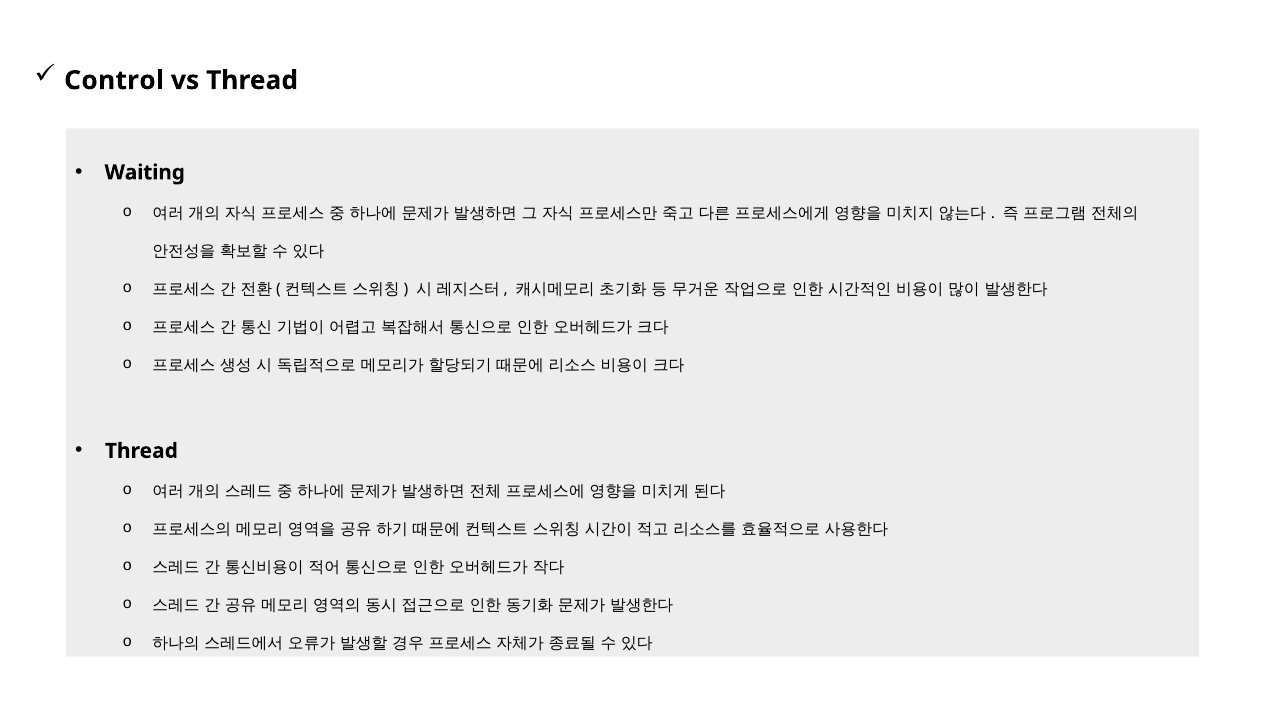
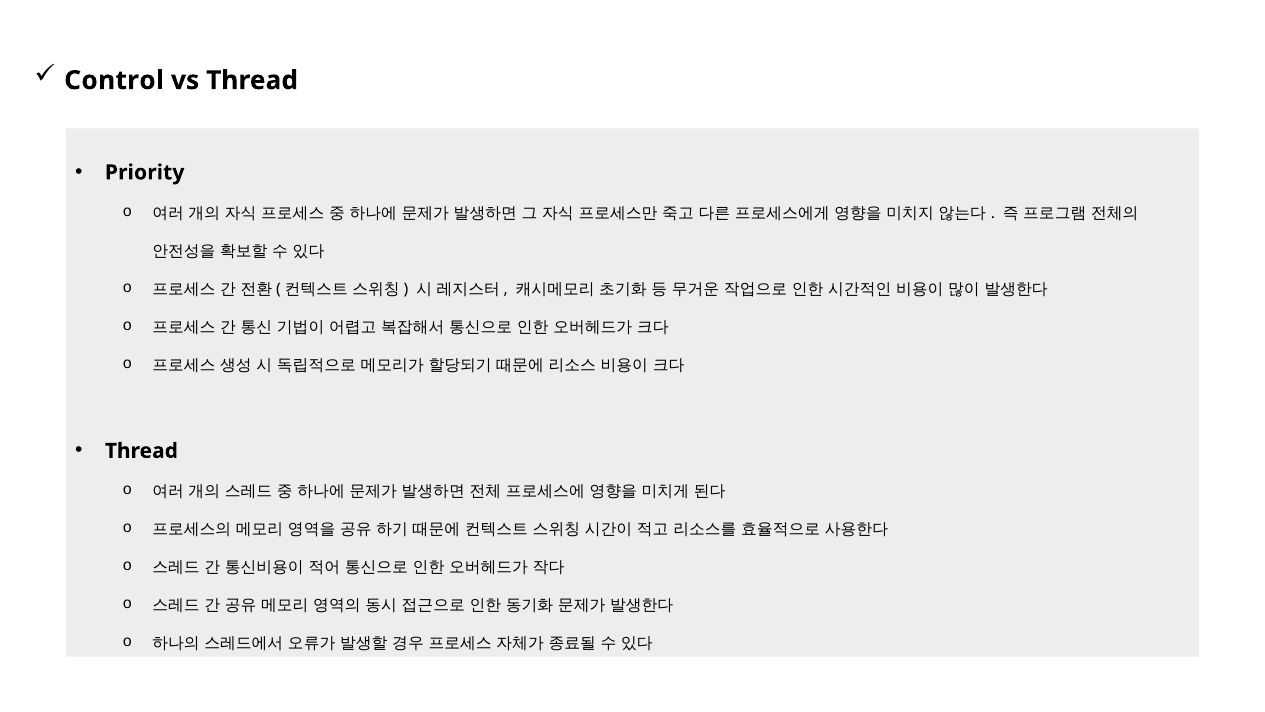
Waiting: Waiting -> Priority
